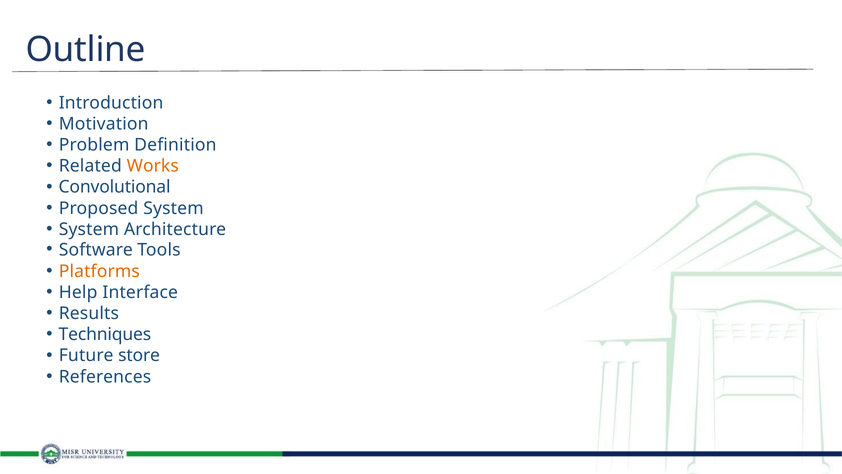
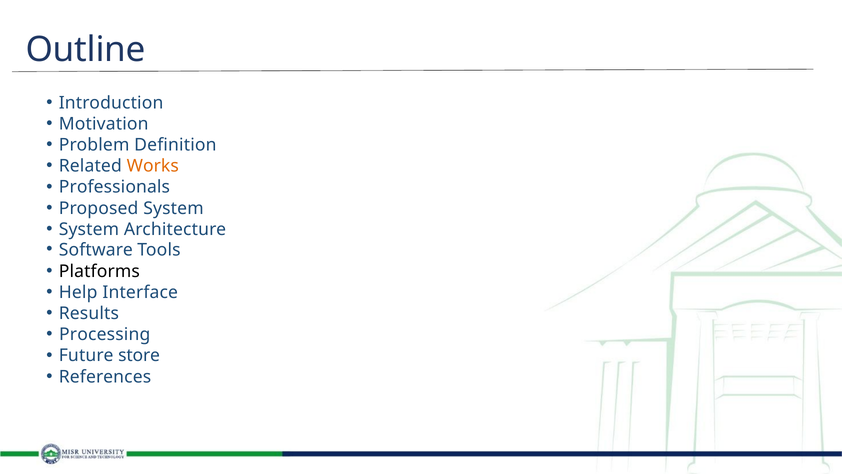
Convolutional: Convolutional -> Professionals
Platforms colour: orange -> black
Techniques: Techniques -> Processing
